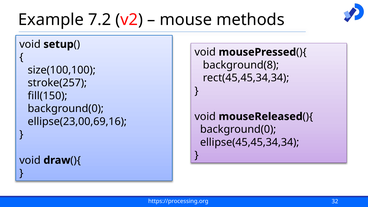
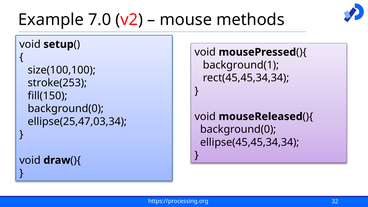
7.2: 7.2 -> 7.0
background(8: background(8 -> background(1
stroke(257: stroke(257 -> stroke(253
ellipse(23,00,69,16: ellipse(23,00,69,16 -> ellipse(25,47,03,34
